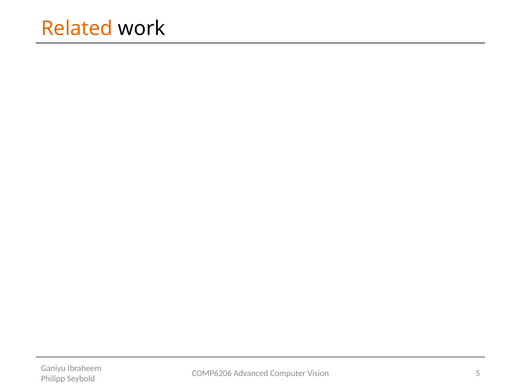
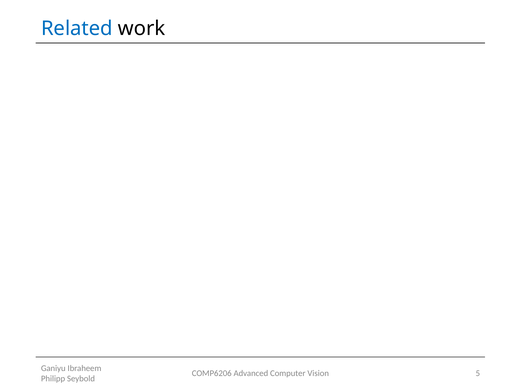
Related colour: orange -> blue
